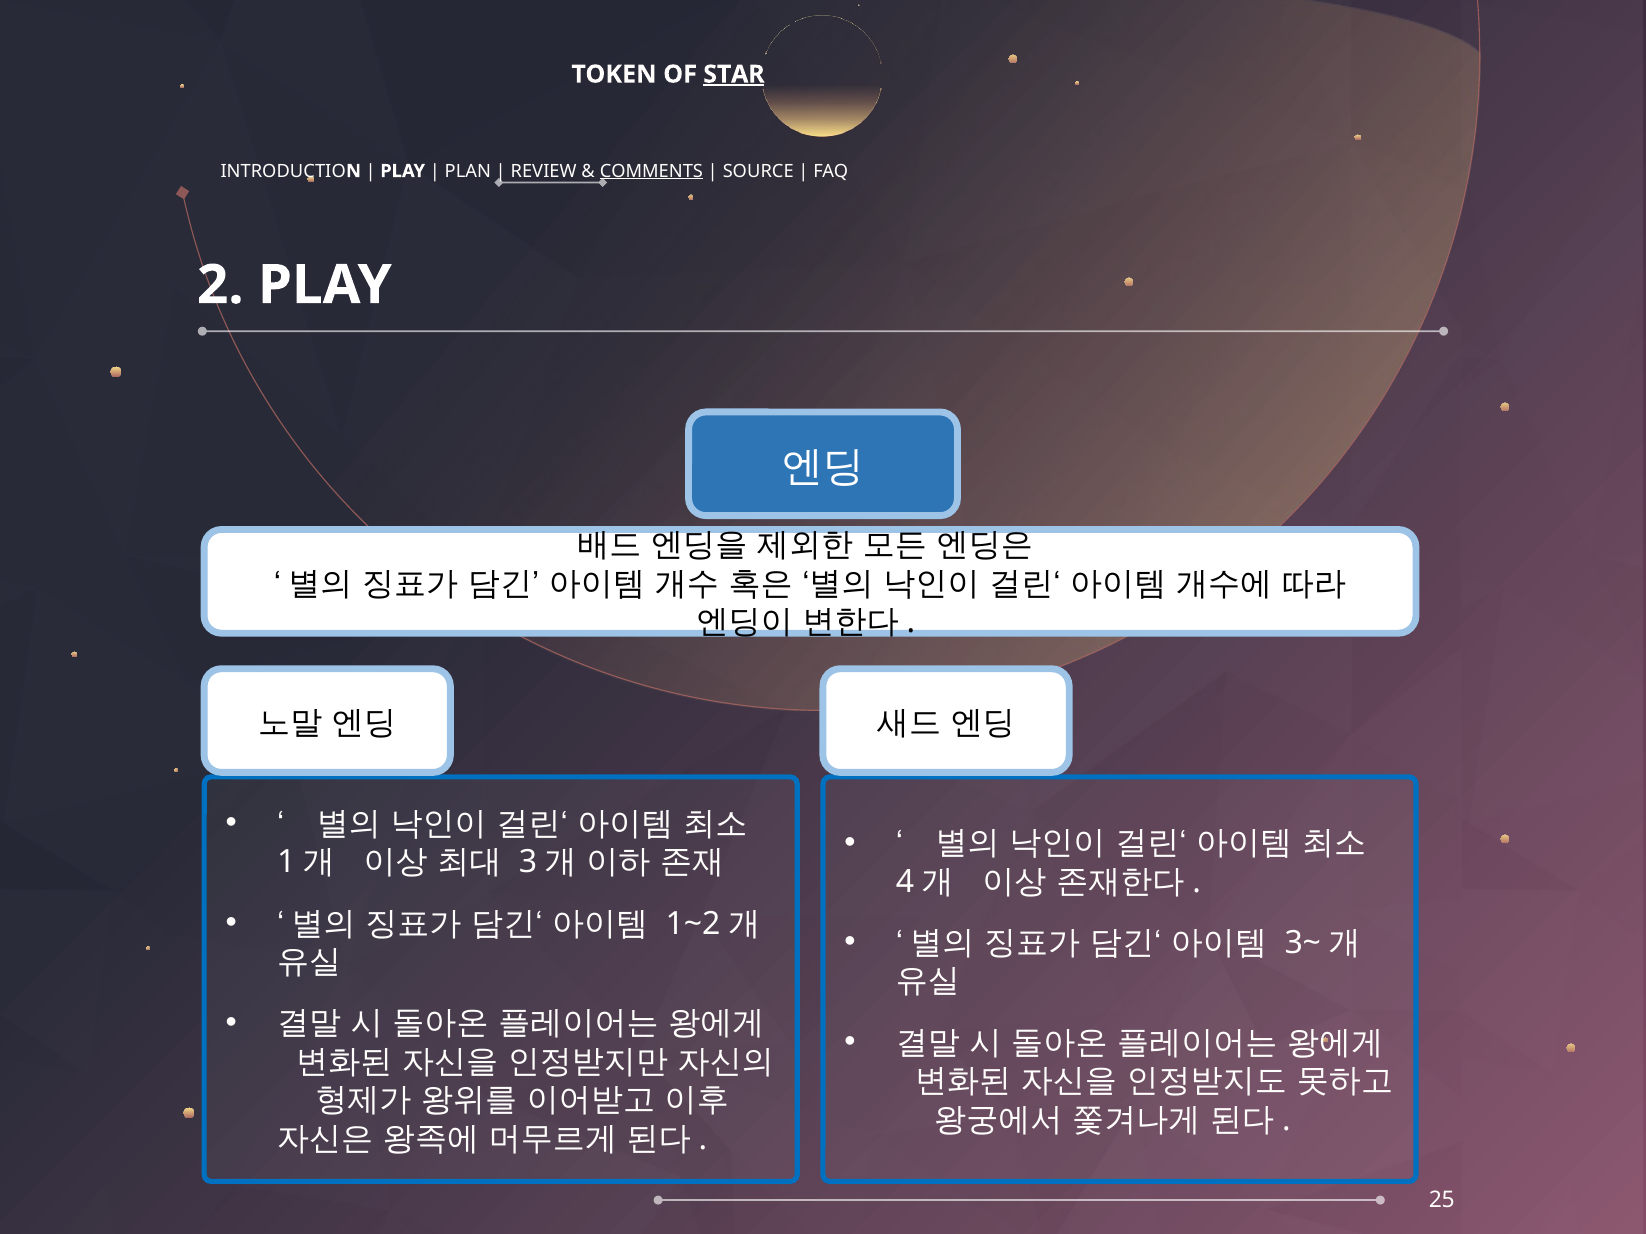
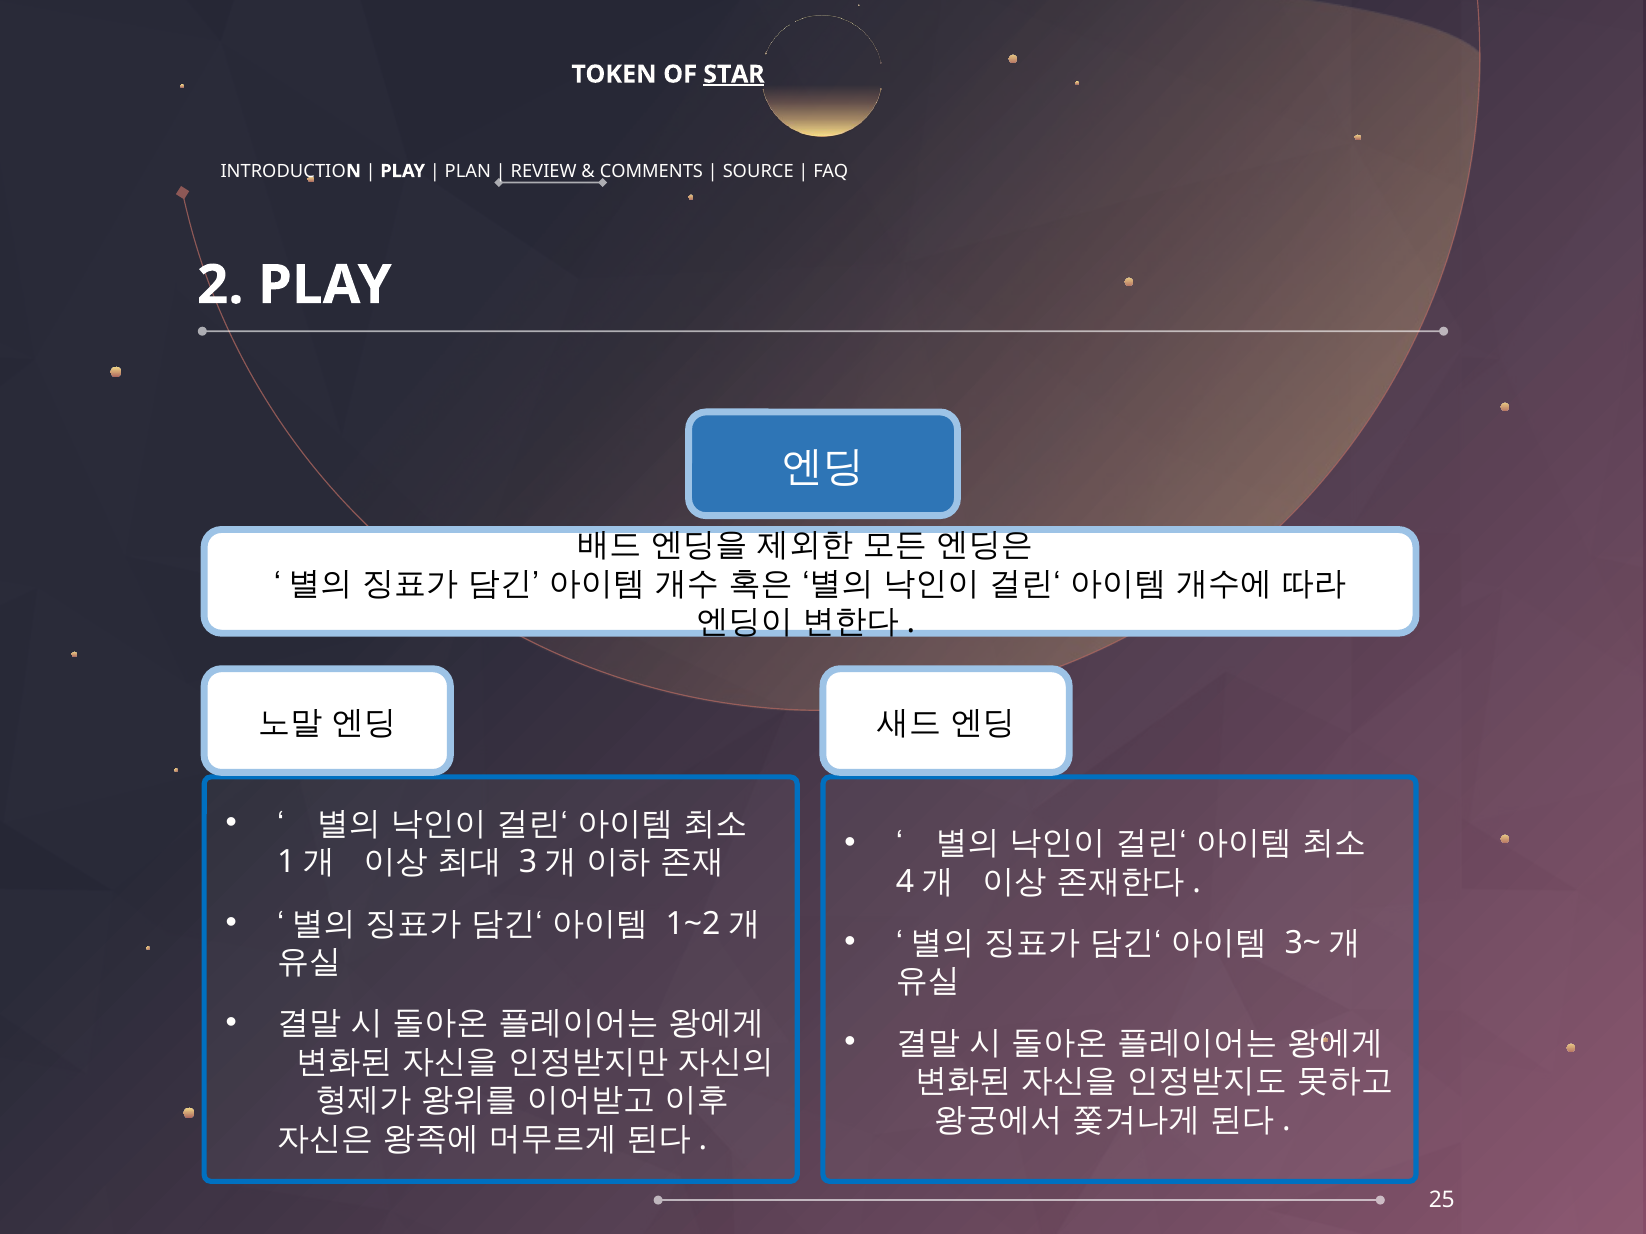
COMMENTS underline: present -> none
